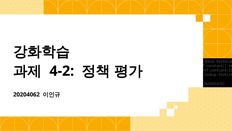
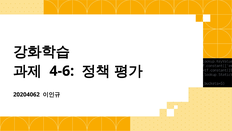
4-2: 4-2 -> 4-6
